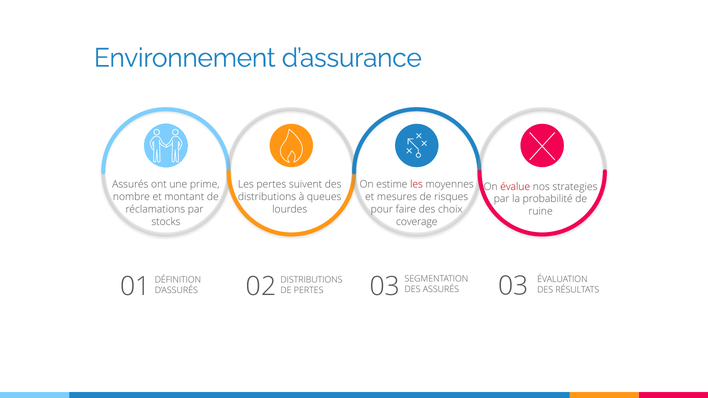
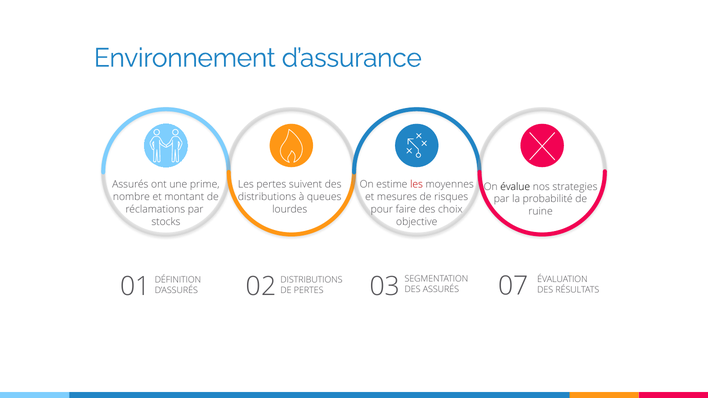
évalue colour: red -> black
coverage: coverage -> objective
03: 03 -> 07
